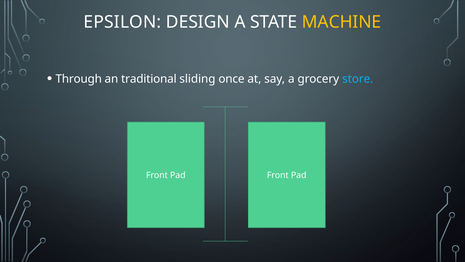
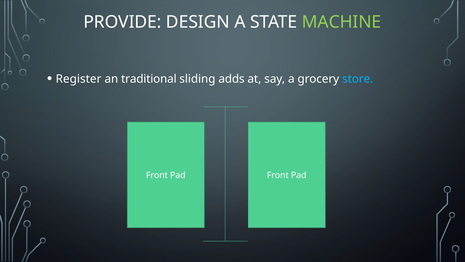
EPSILON: EPSILON -> PROVIDE
MACHINE colour: yellow -> light green
Through: Through -> Register
once: once -> adds
